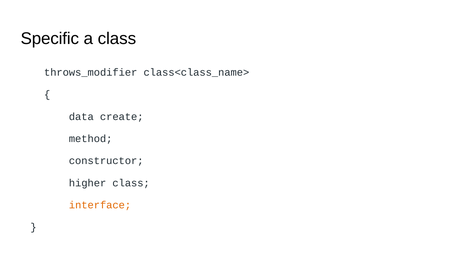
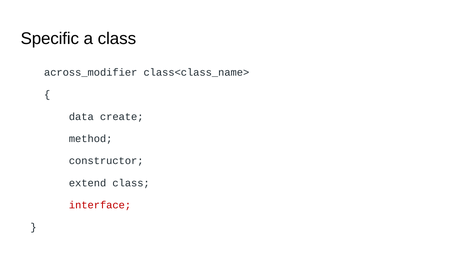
throws_modifier: throws_modifier -> across_modifier
higher: higher -> extend
interface colour: orange -> red
